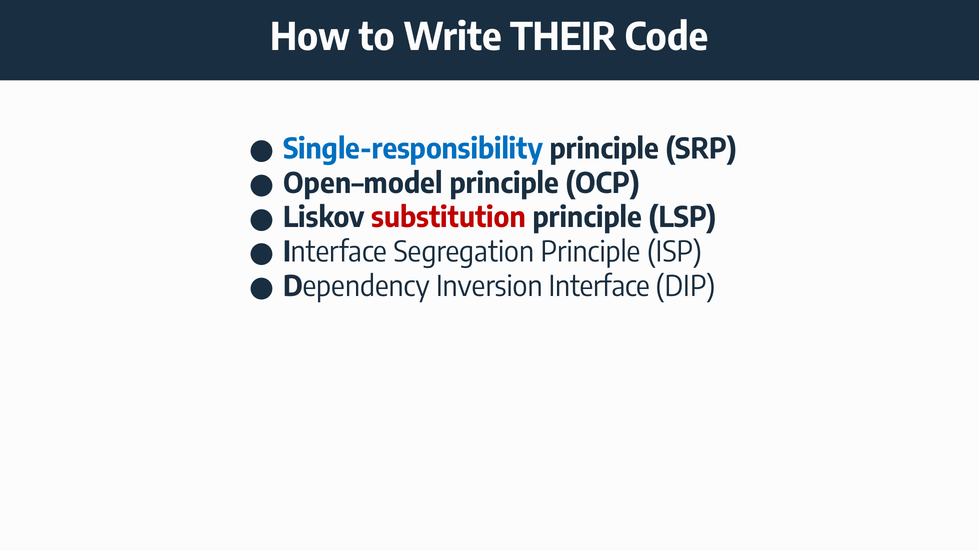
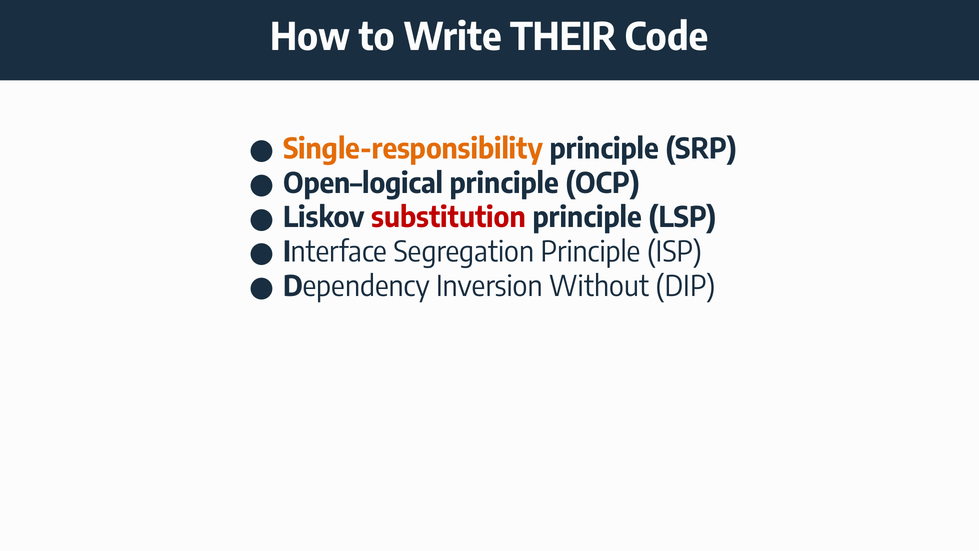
Single-responsibility colour: blue -> orange
Open–model: Open–model -> Open–logical
Inversion Interface: Interface -> Without
